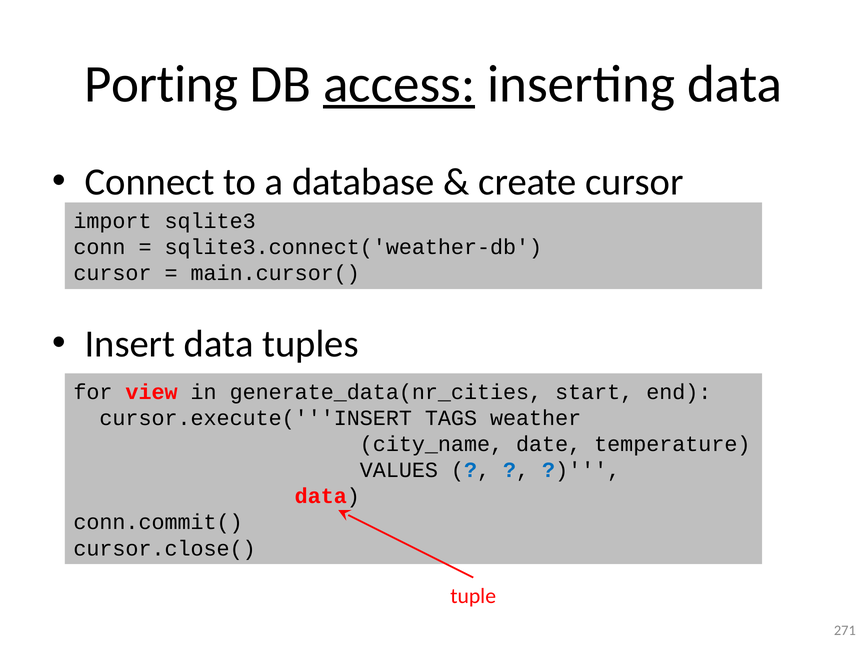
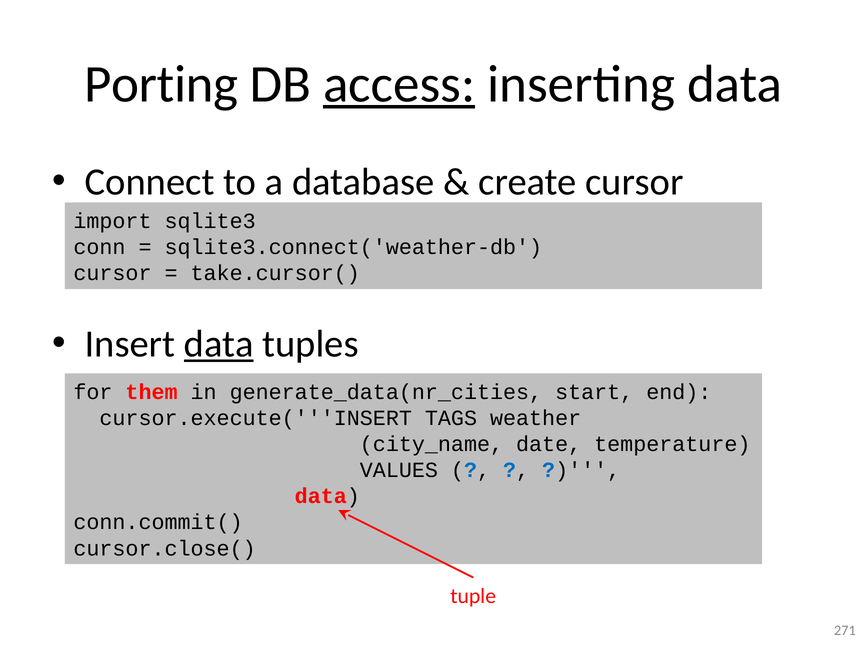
main.cursor(: main.cursor( -> take.cursor(
data at (219, 344) underline: none -> present
view: view -> them
